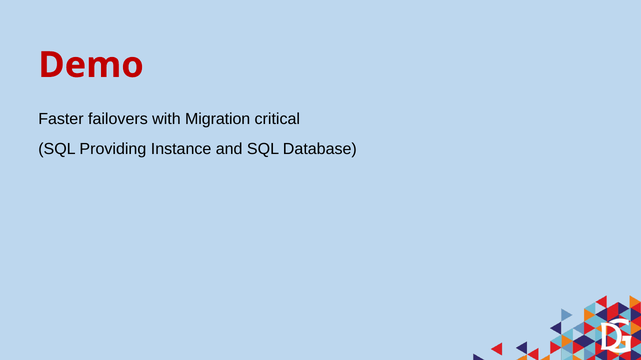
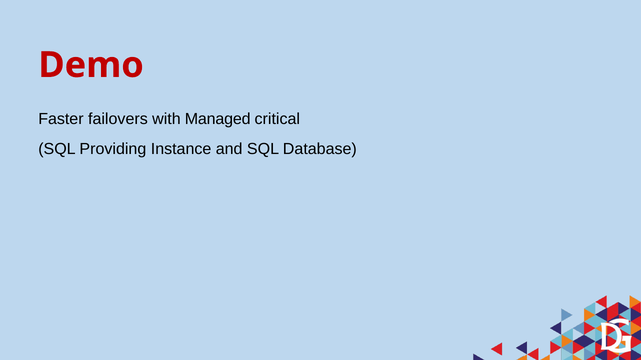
Migration: Migration -> Managed
